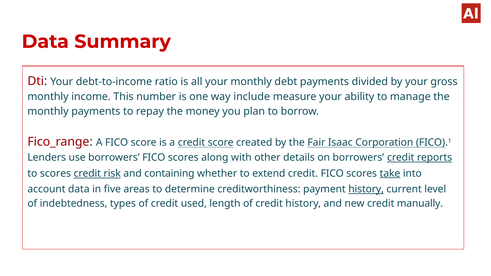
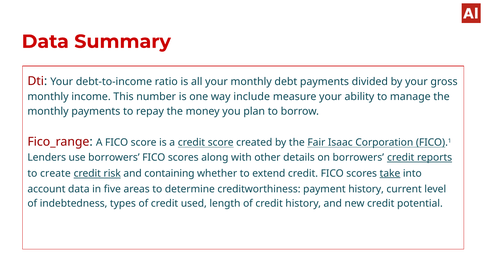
to scores: scores -> create
history at (366, 189) underline: present -> none
manually: manually -> potential
